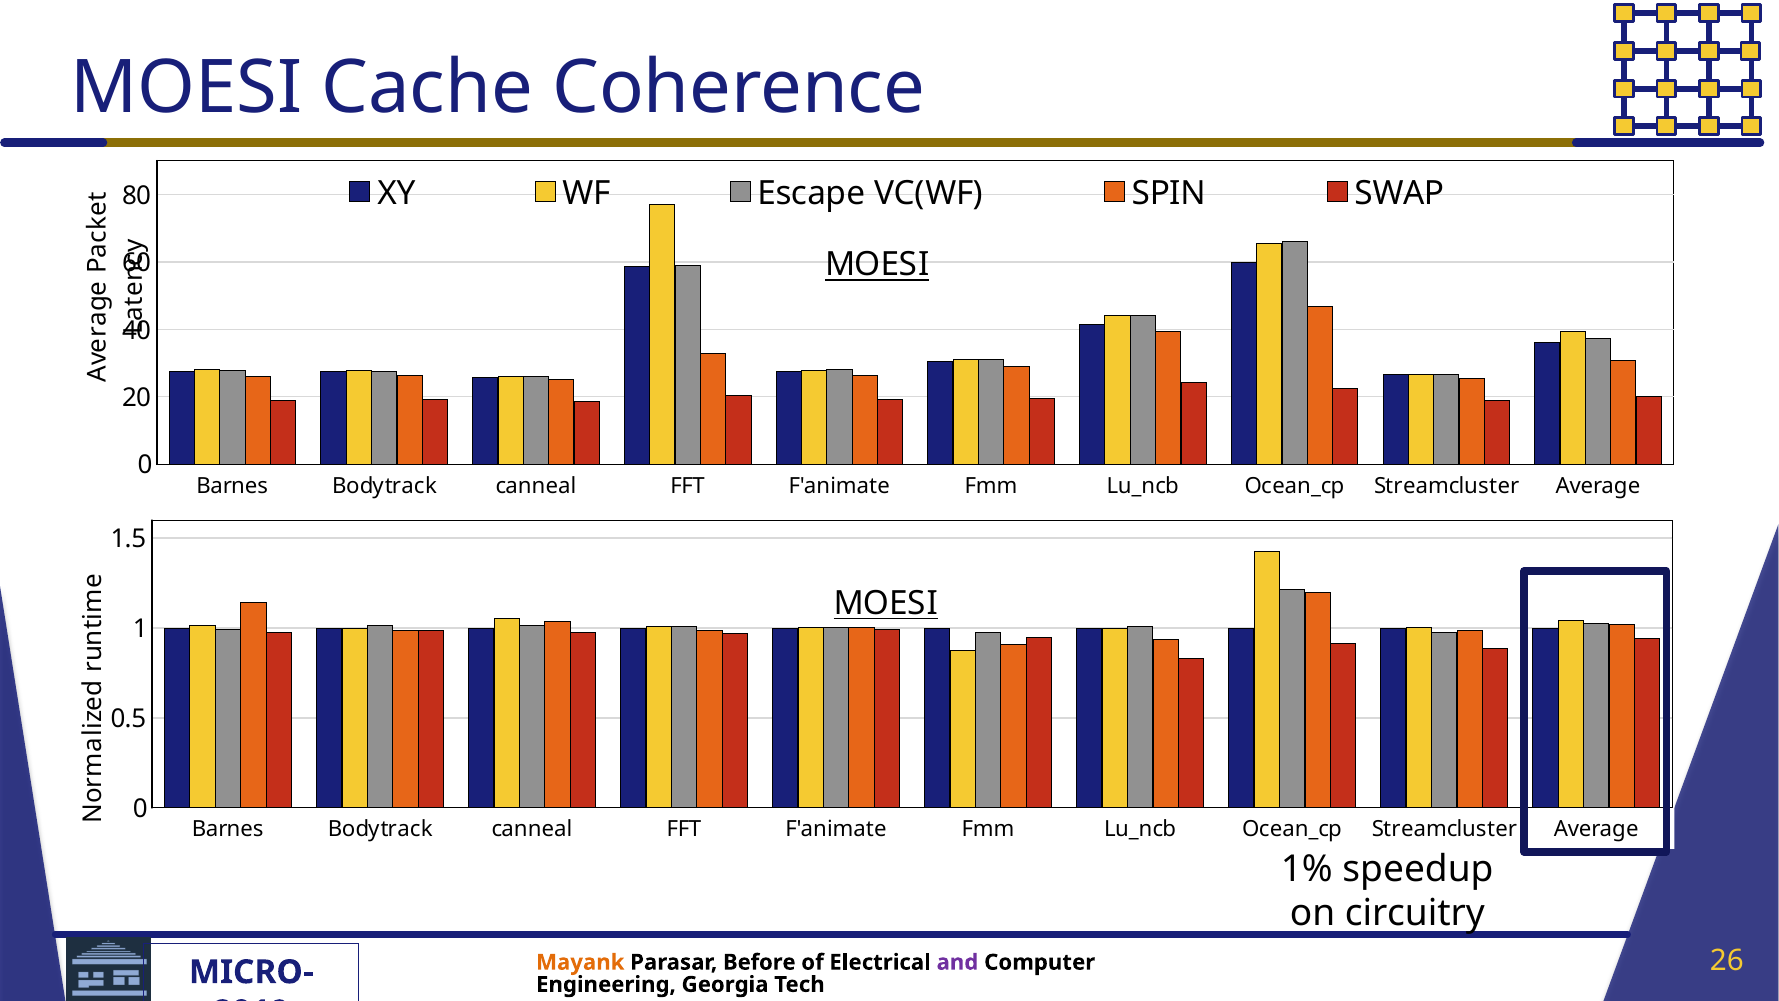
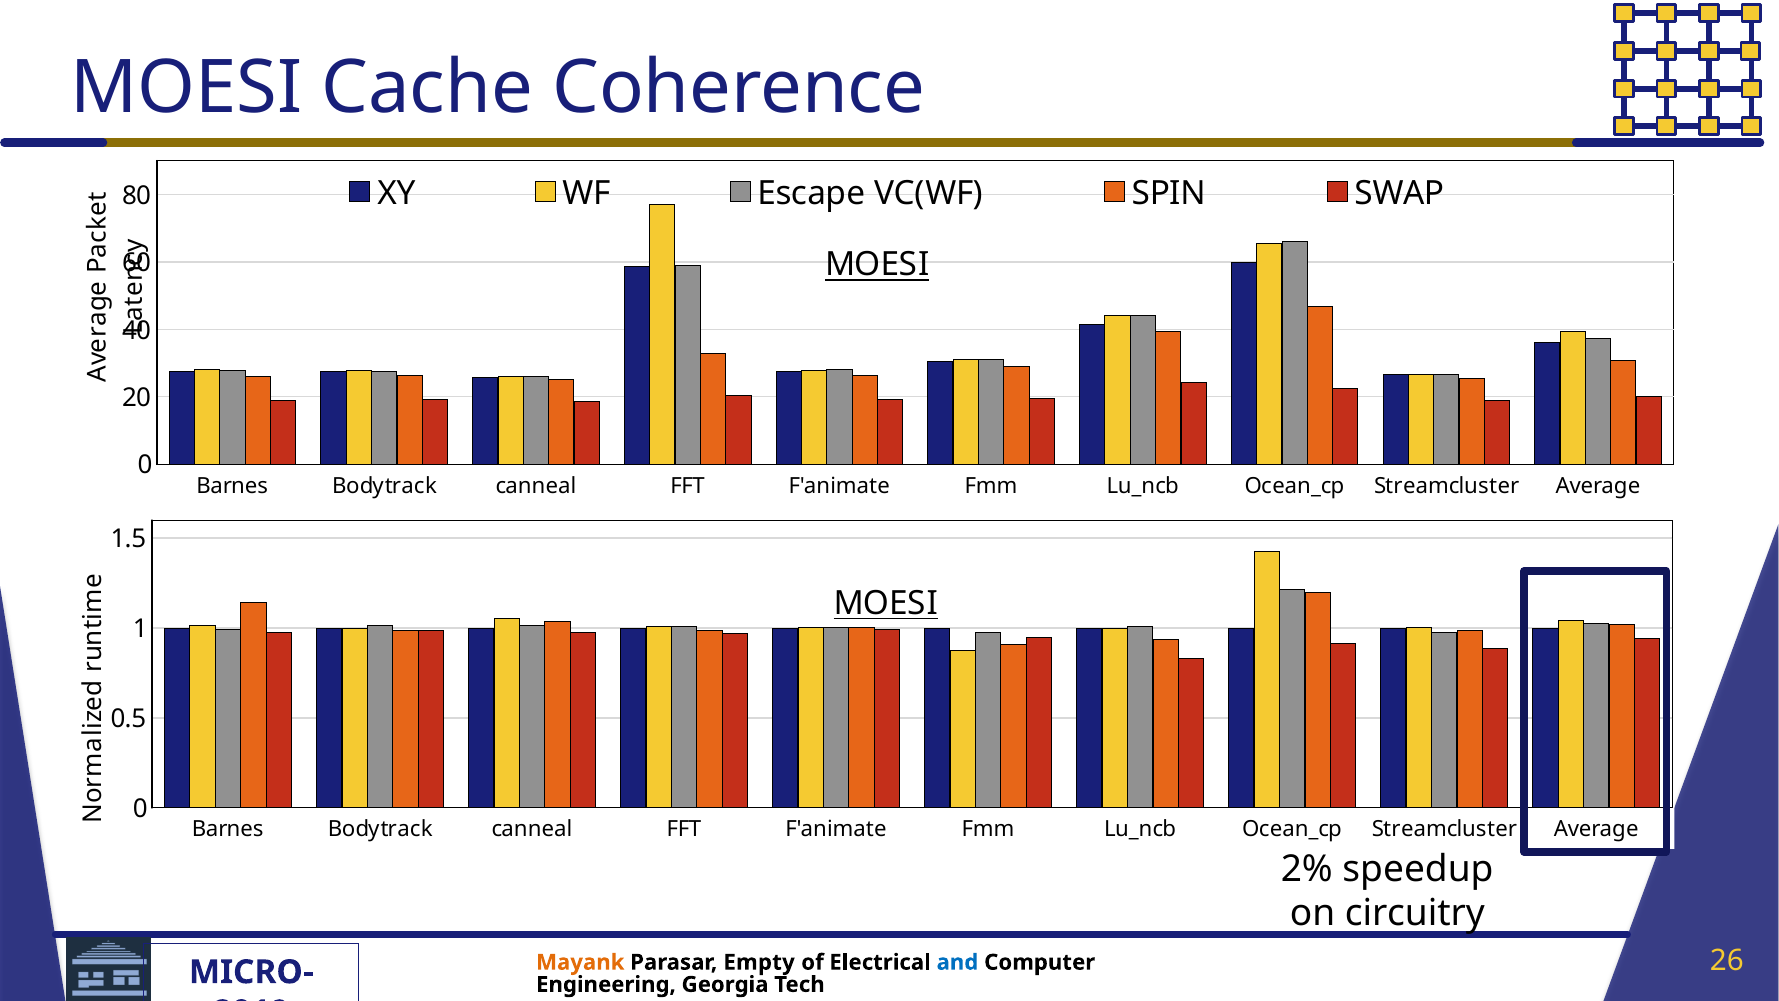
1%: 1% -> 2%
Before: Before -> Empty
and colour: purple -> blue
